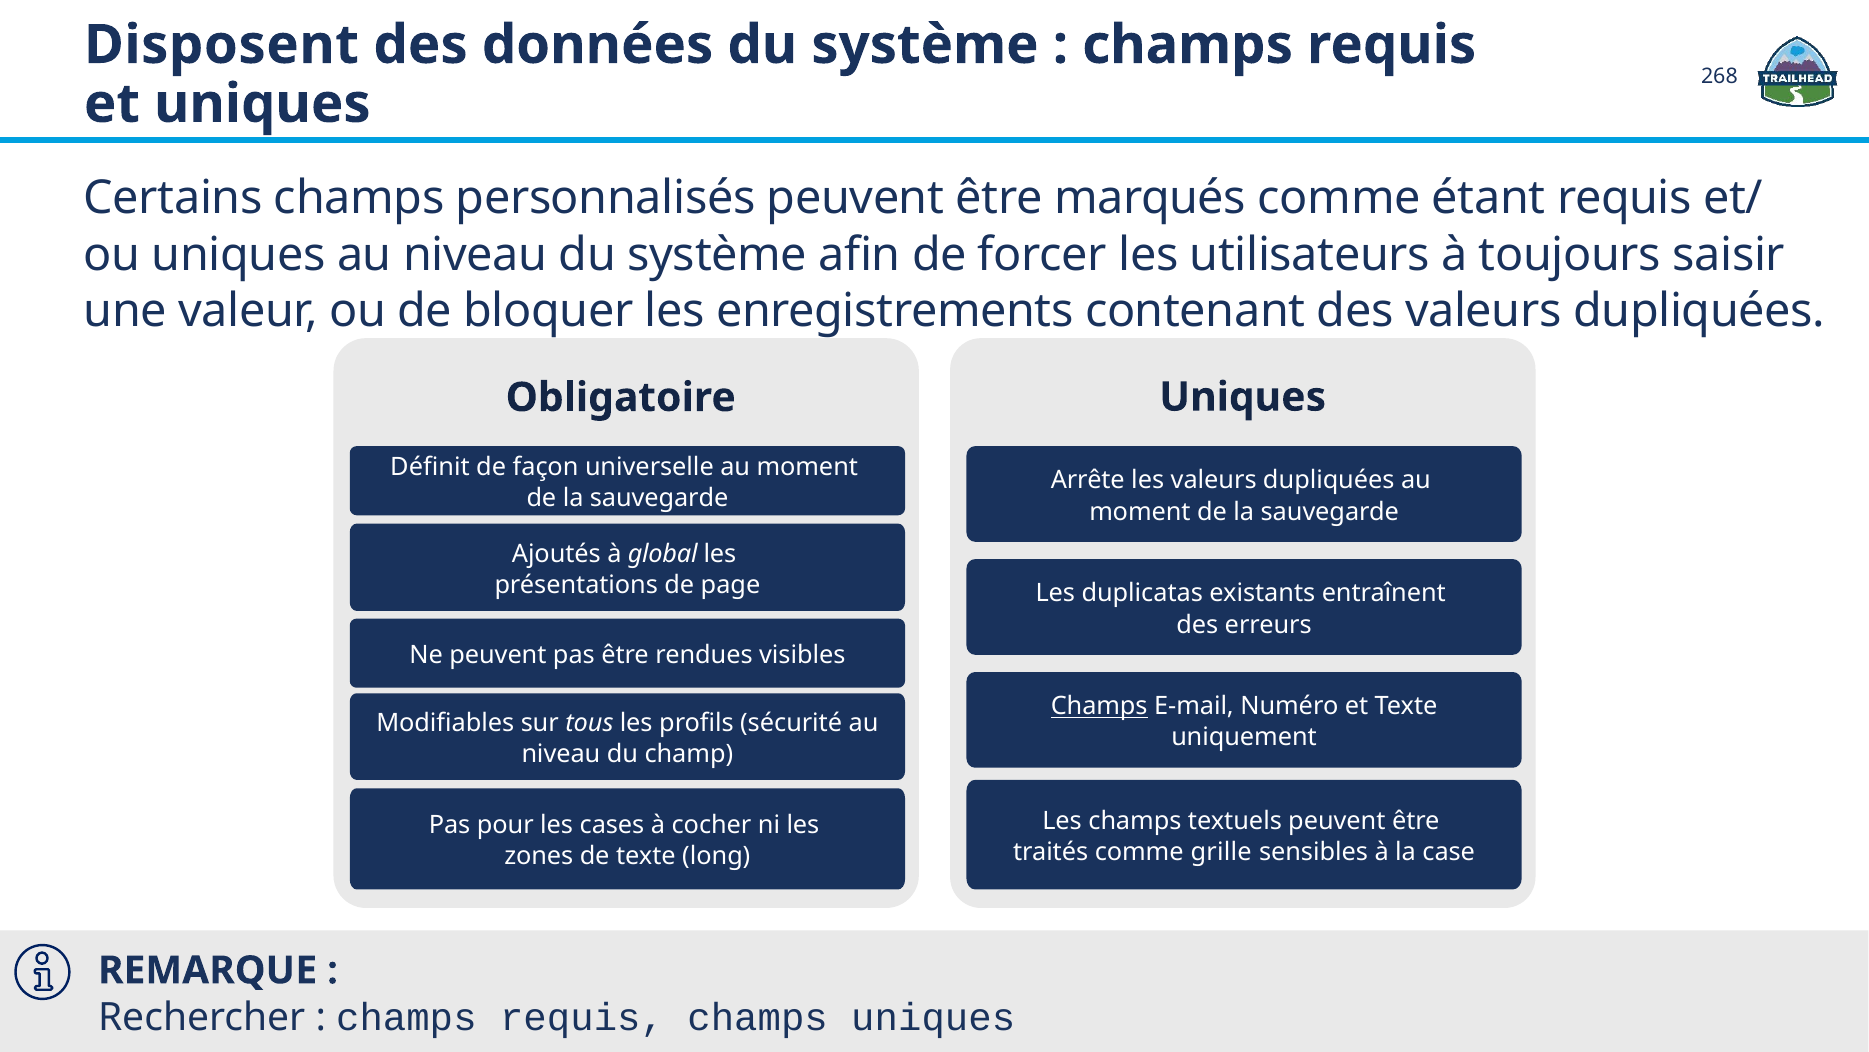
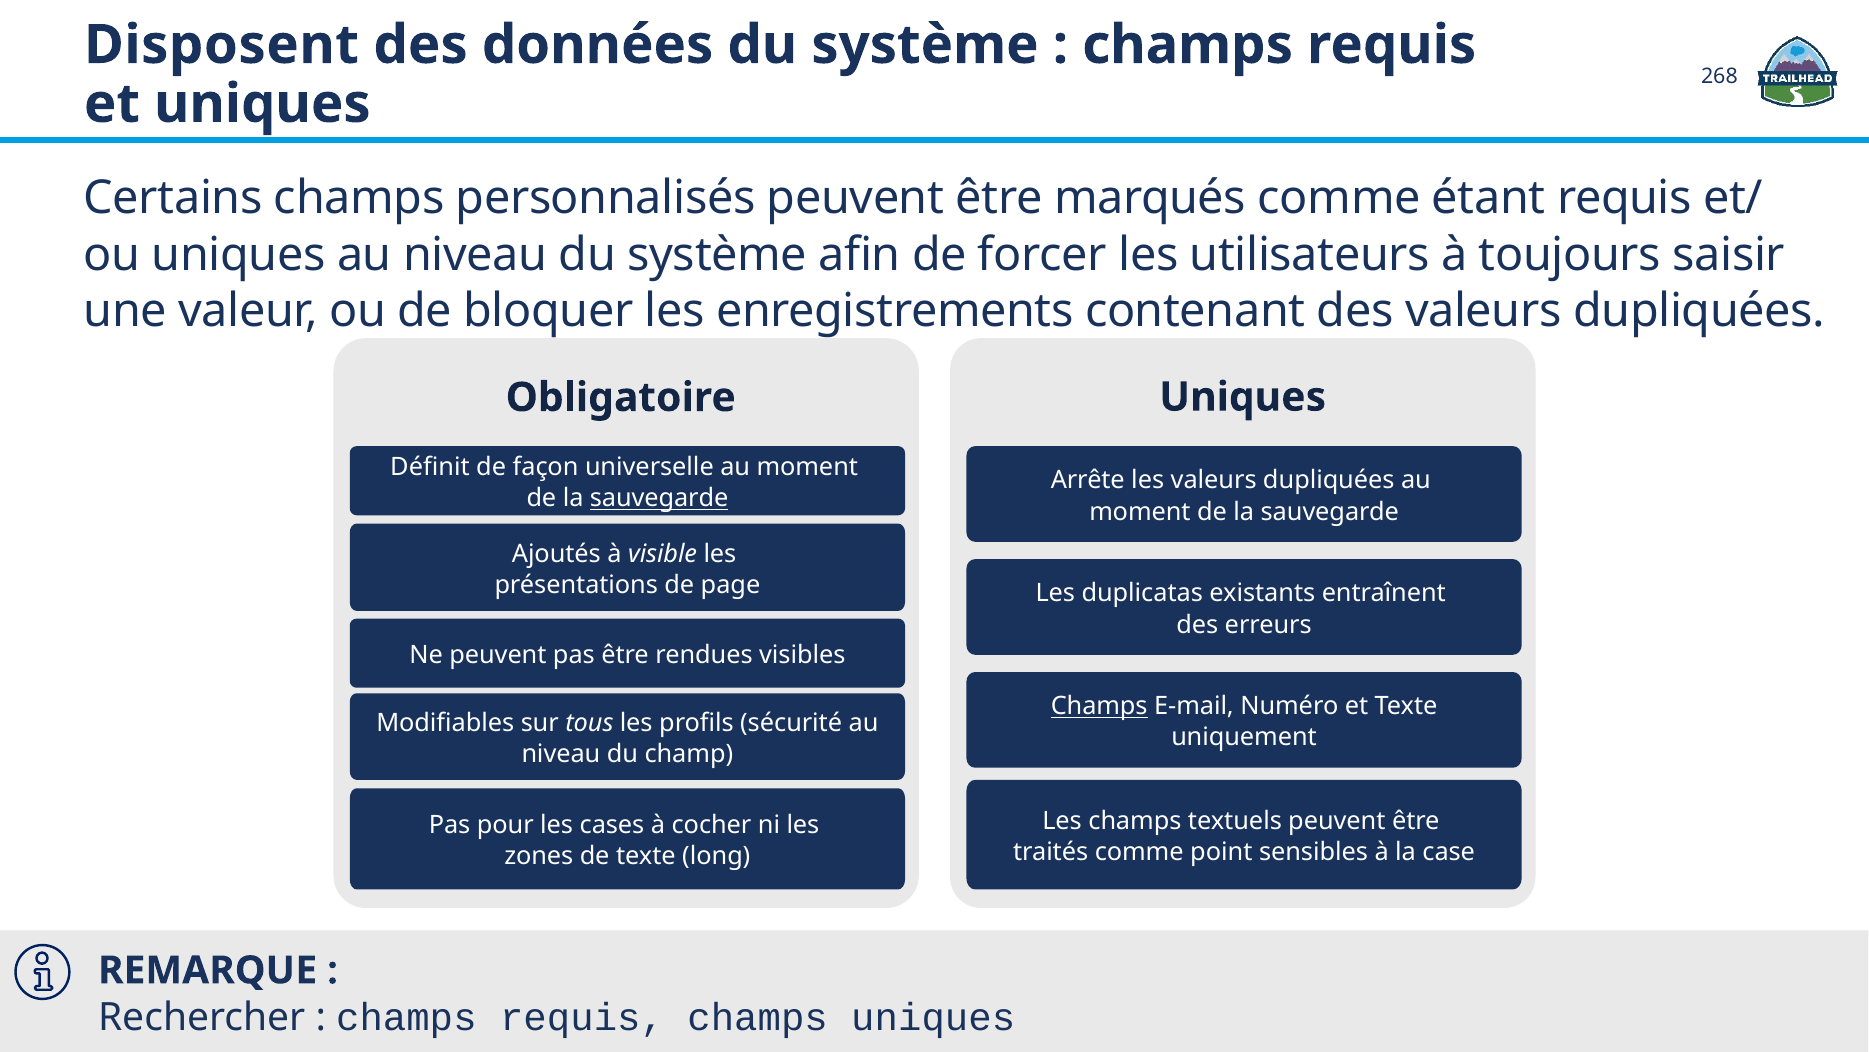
sauvegarde at (659, 498) underline: none -> present
global: global -> visible
grille: grille -> point
